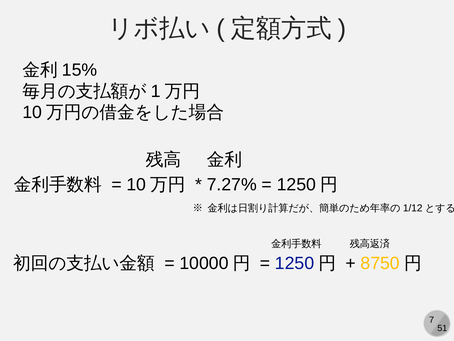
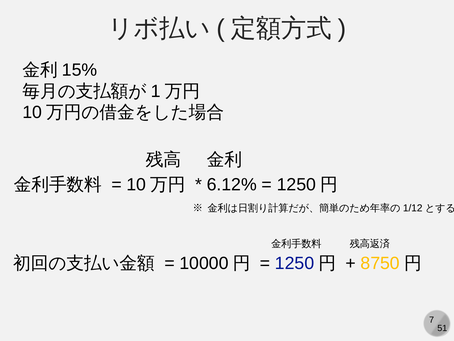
7.27%: 7.27% -> 6.12%
